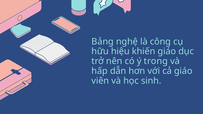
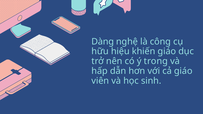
Bảng: Bảng -> Dàng
